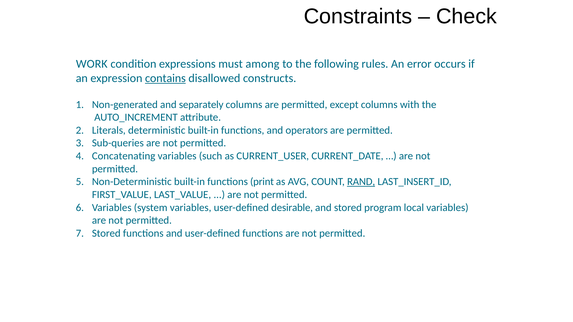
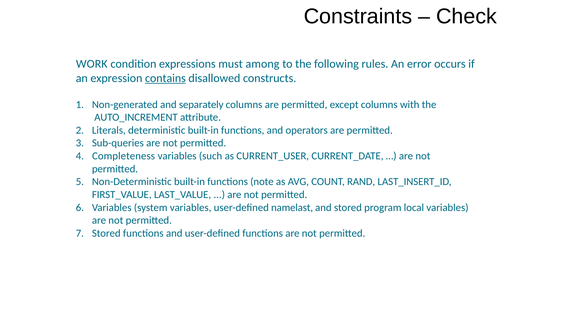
Concatenating: Concatenating -> Completeness
print: print -> note
RAND underline: present -> none
desirable: desirable -> namelast
